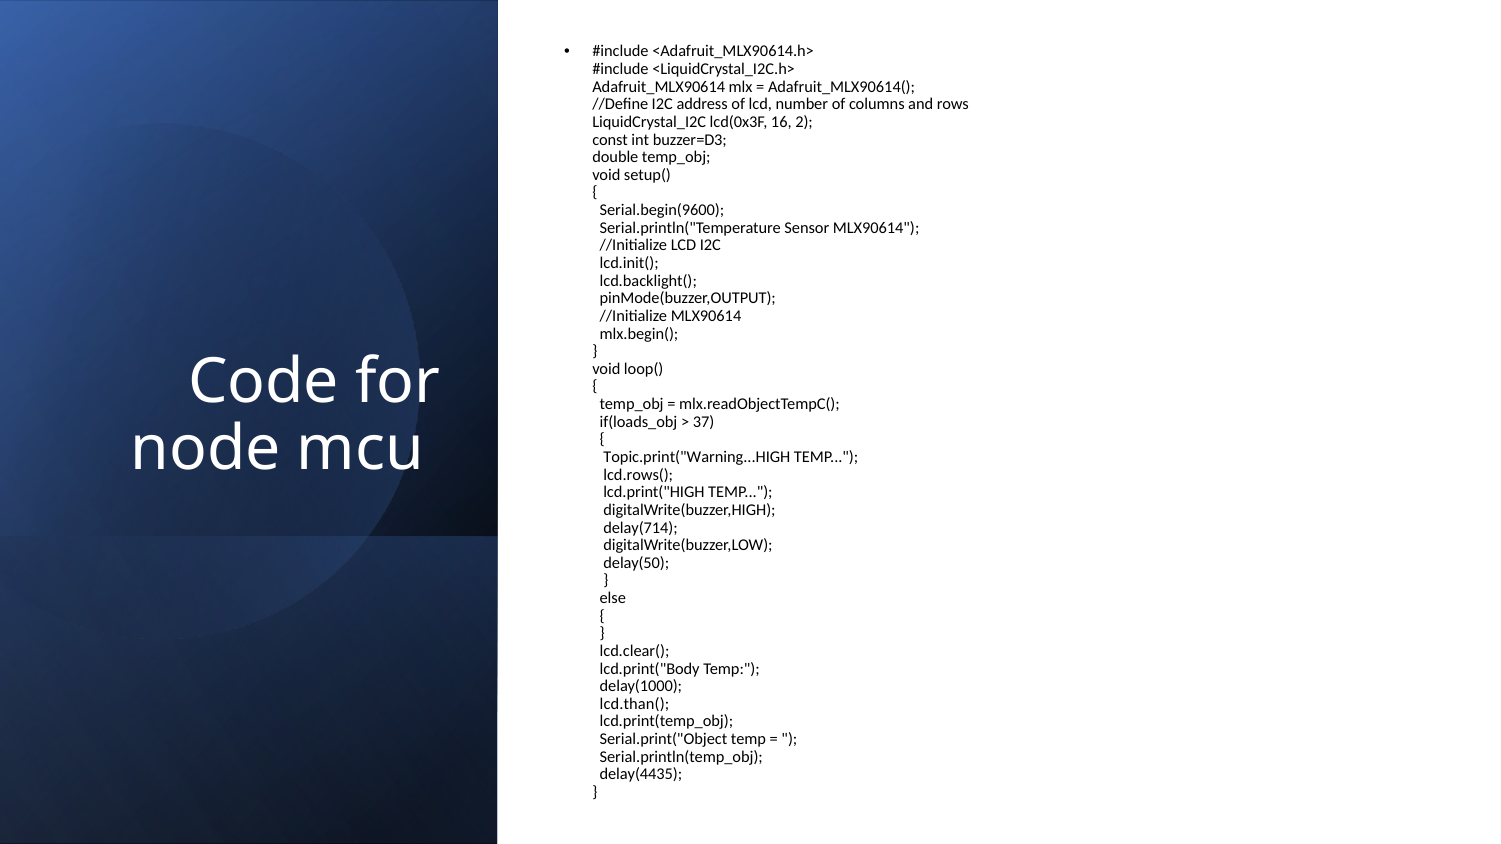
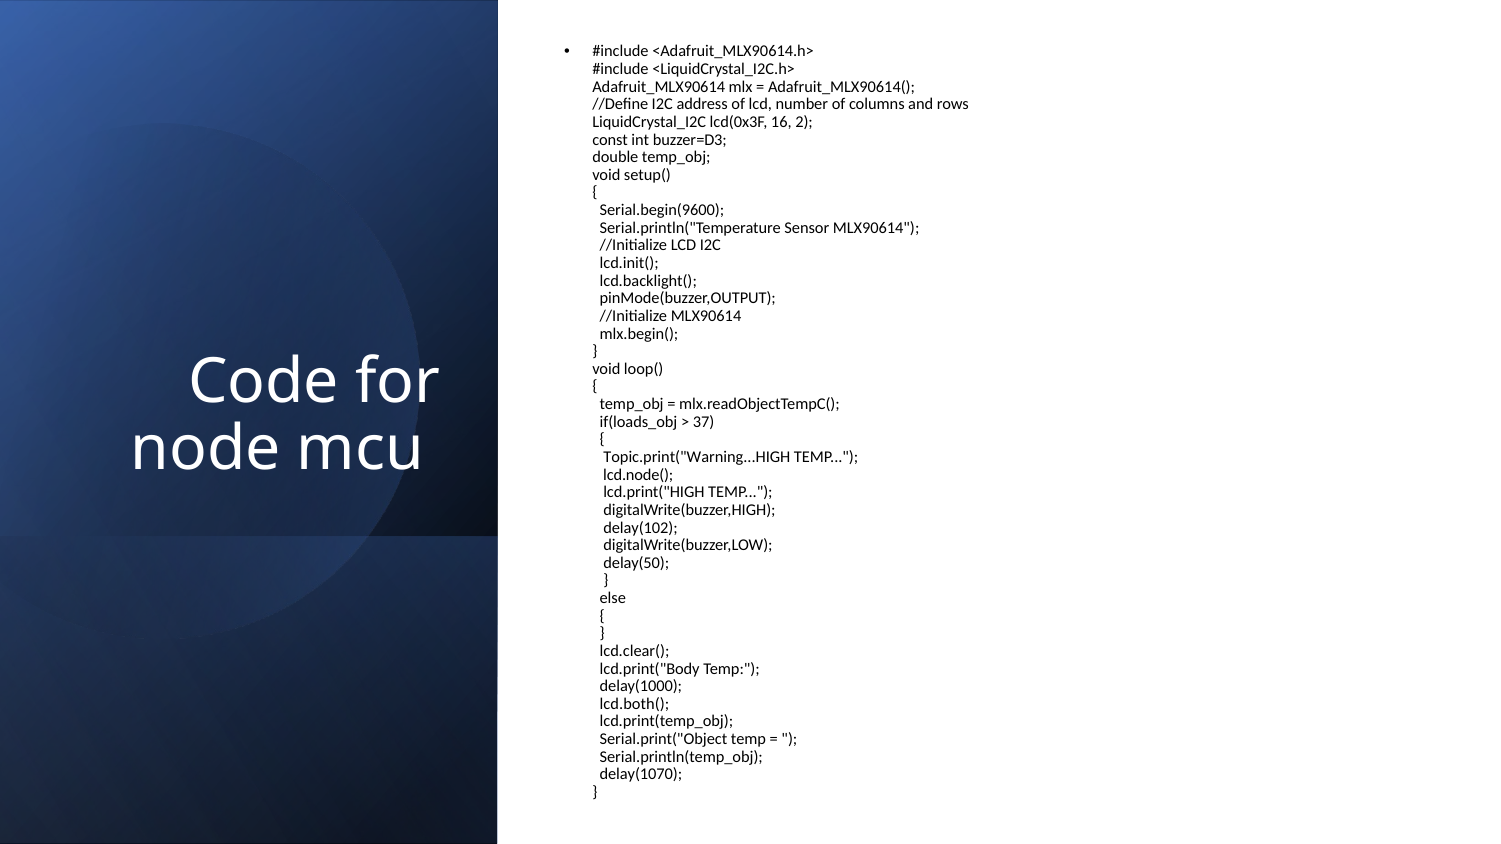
lcd.rows(: lcd.rows( -> lcd.node(
delay(714: delay(714 -> delay(102
lcd.than(: lcd.than( -> lcd.both(
delay(4435: delay(4435 -> delay(1070
